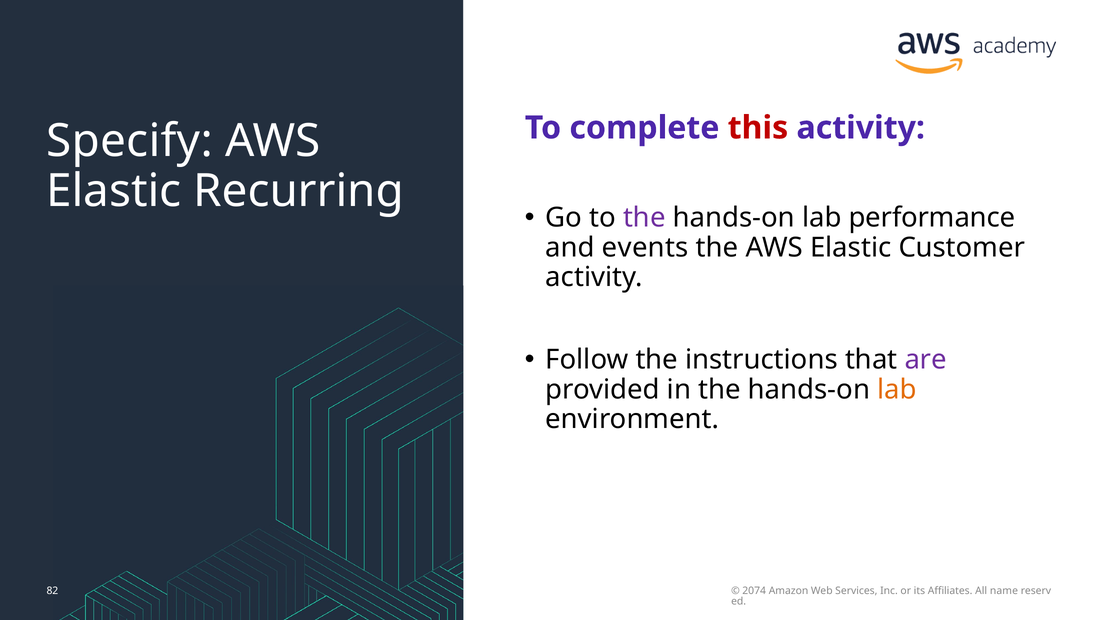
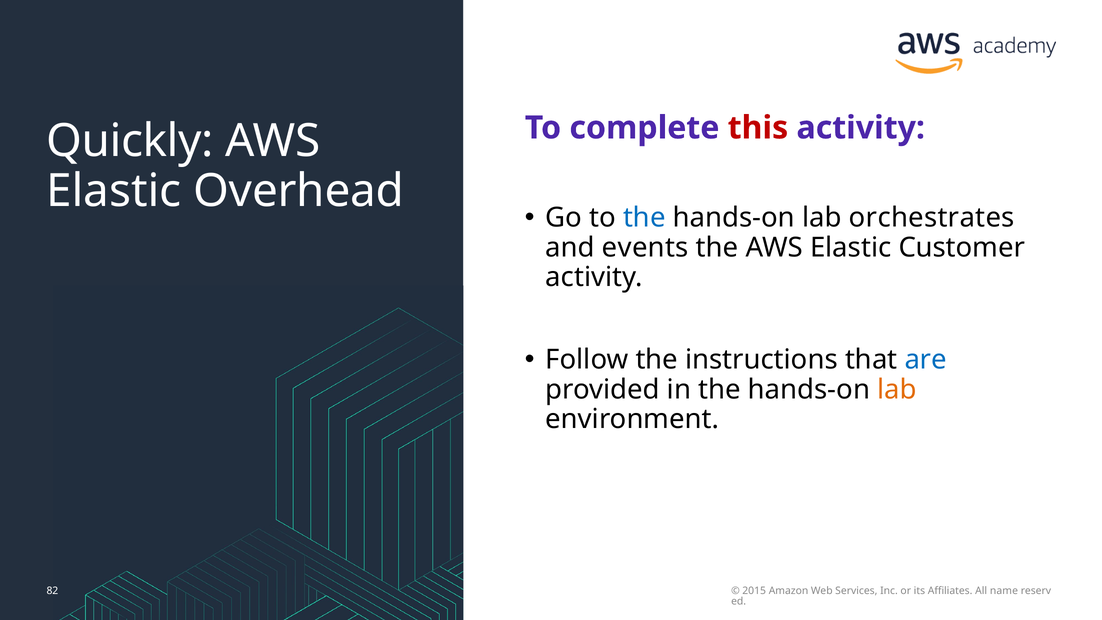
Specify: Specify -> Quickly
Recurring: Recurring -> Overhead
the at (644, 218) colour: purple -> blue
performance: performance -> orchestrates
are colour: purple -> blue
2074: 2074 -> 2015
